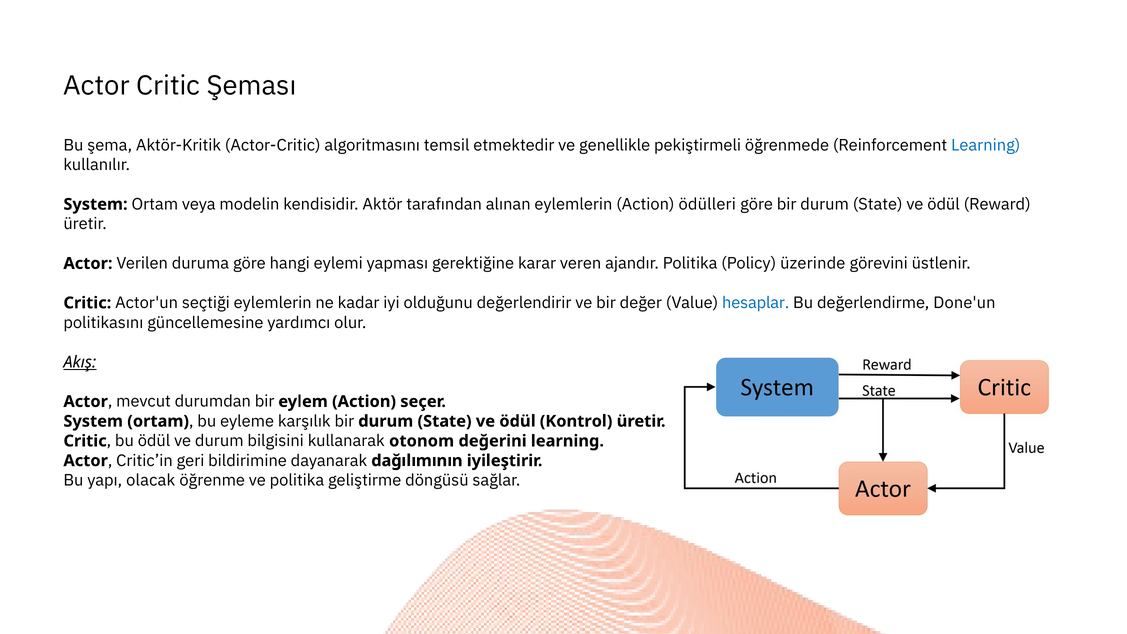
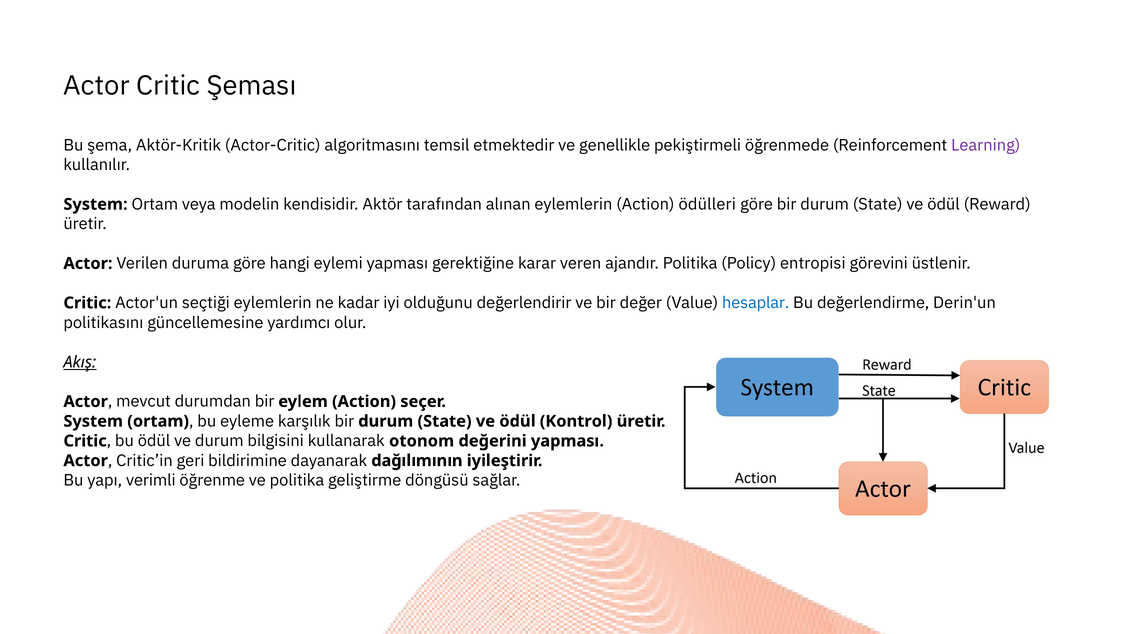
Learning at (986, 145) colour: blue -> purple
üzerinde: üzerinde -> entropisi
Done'un: Done'un -> Derin'un
değerini learning: learning -> yapması
olacak: olacak -> verimli
